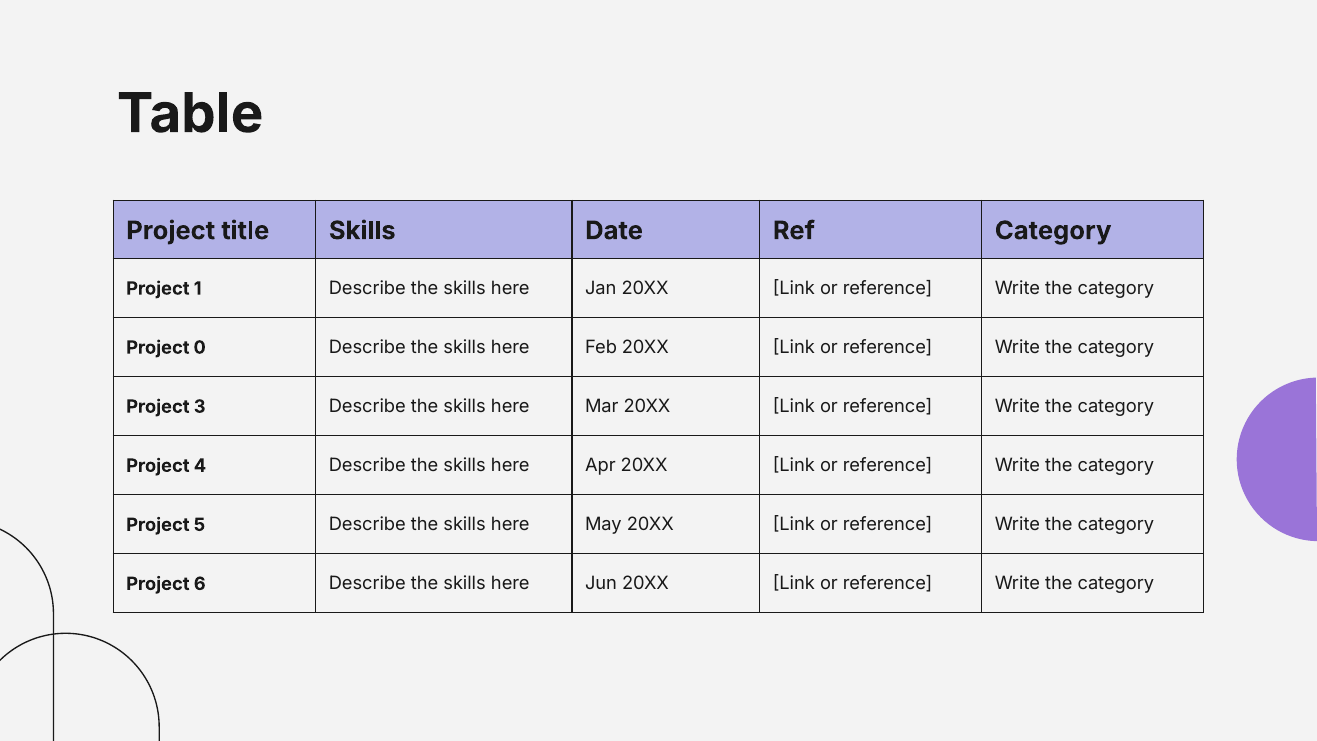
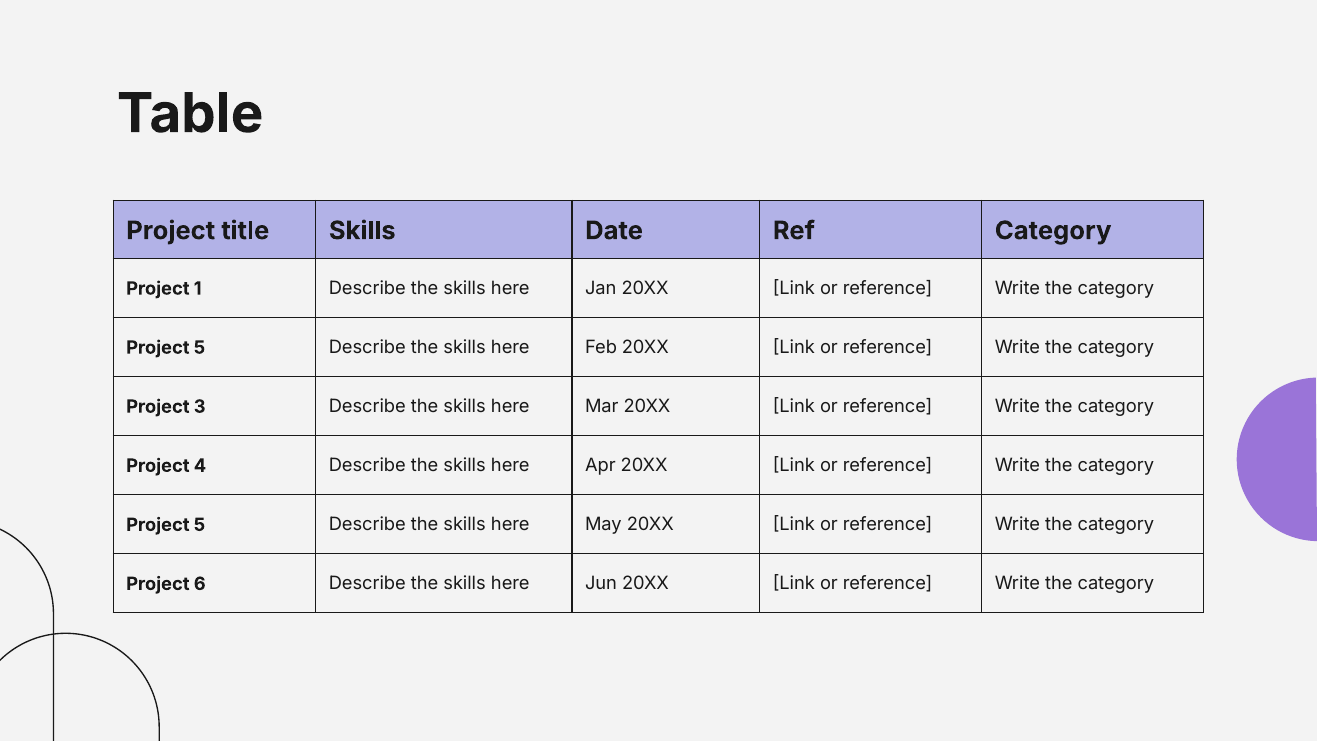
0 at (200, 348): 0 -> 5
